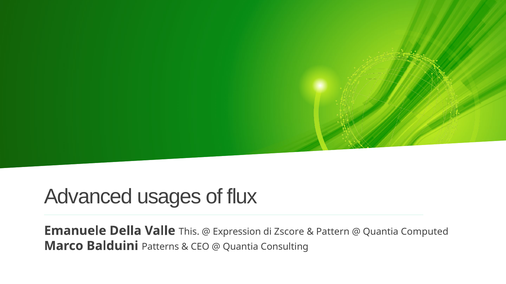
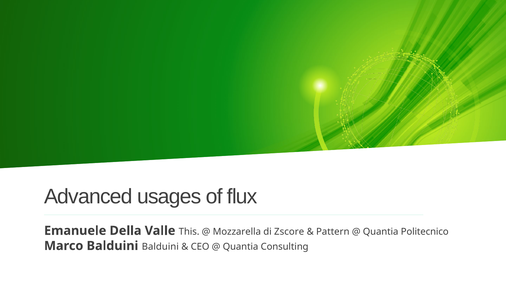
Expression: Expression -> Mozzarella
Computed: Computed -> Politecnico
Balduini Patterns: Patterns -> Balduini
